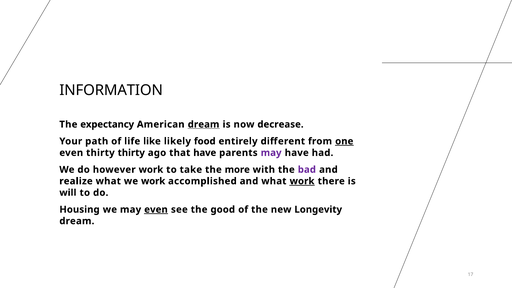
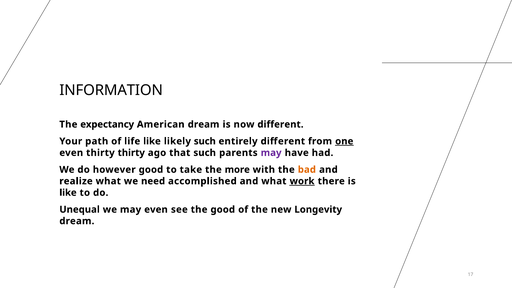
dream at (204, 124) underline: present -> none
now decrease: decrease -> different
likely food: food -> such
that have: have -> such
however work: work -> good
bad colour: purple -> orange
we work: work -> need
will at (68, 193): will -> like
Housing: Housing -> Unequal
even at (156, 210) underline: present -> none
